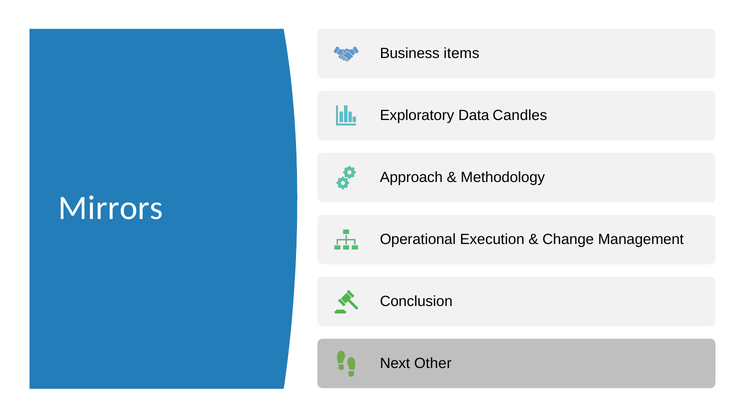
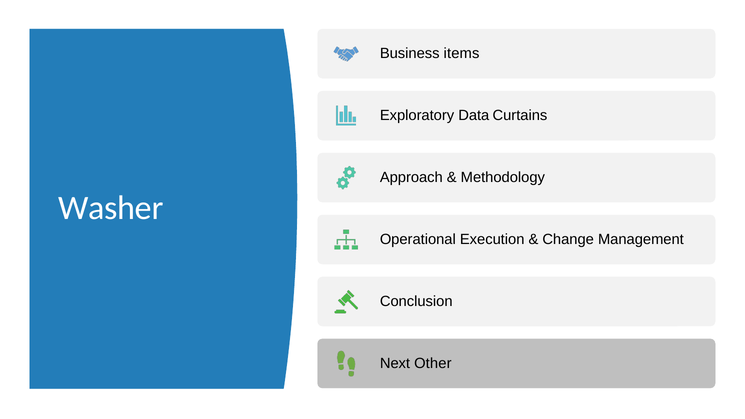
Candles: Candles -> Curtains
Mirrors: Mirrors -> Washer
